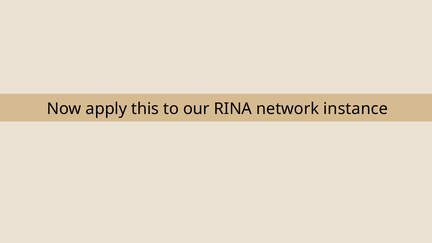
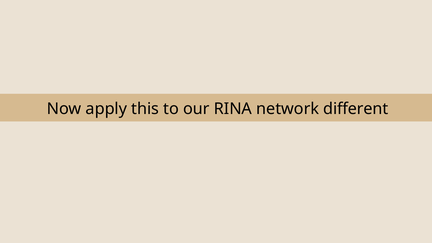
instance: instance -> different
